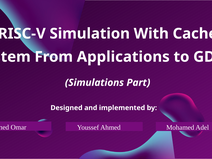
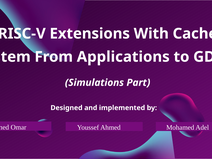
Simulation: Simulation -> Extensions
